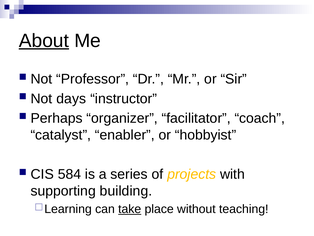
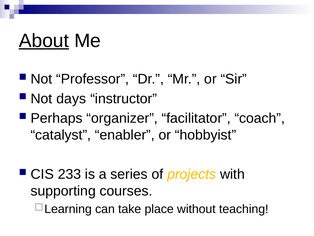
584: 584 -> 233
building: building -> courses
take underline: present -> none
